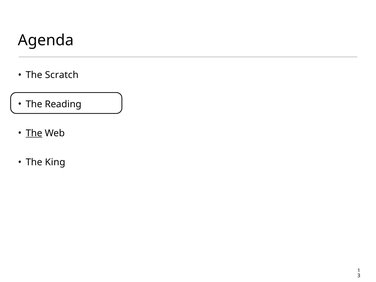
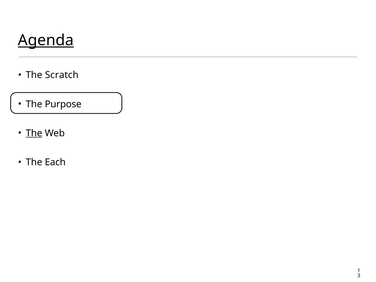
Agenda underline: none -> present
Reading: Reading -> Purpose
King: King -> Each
